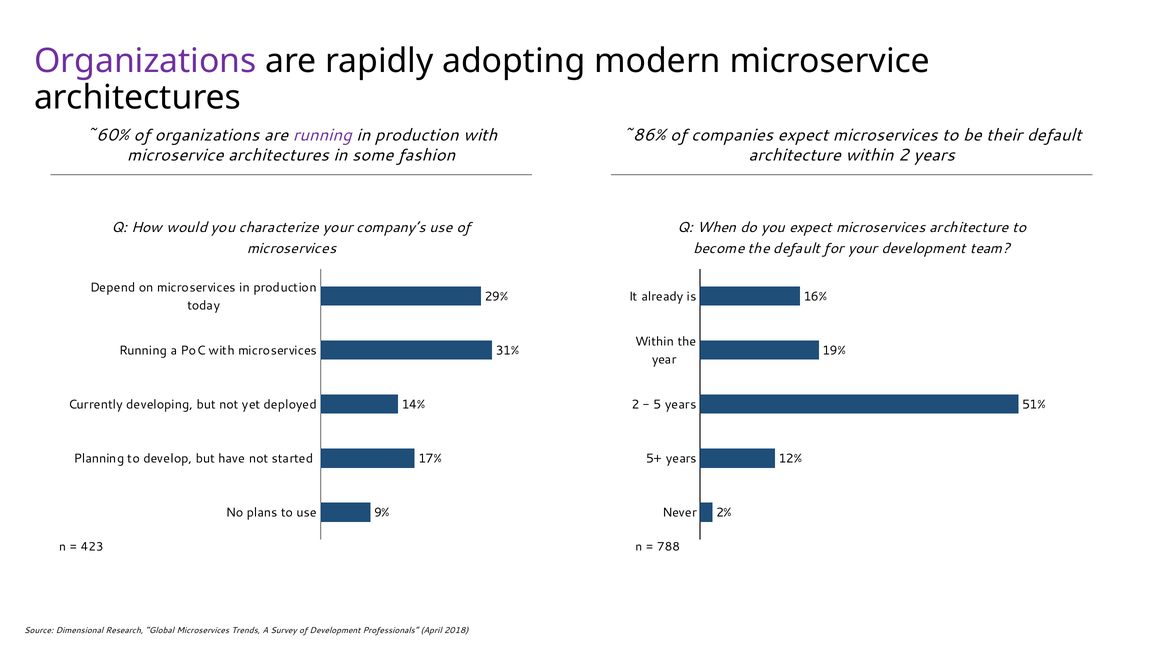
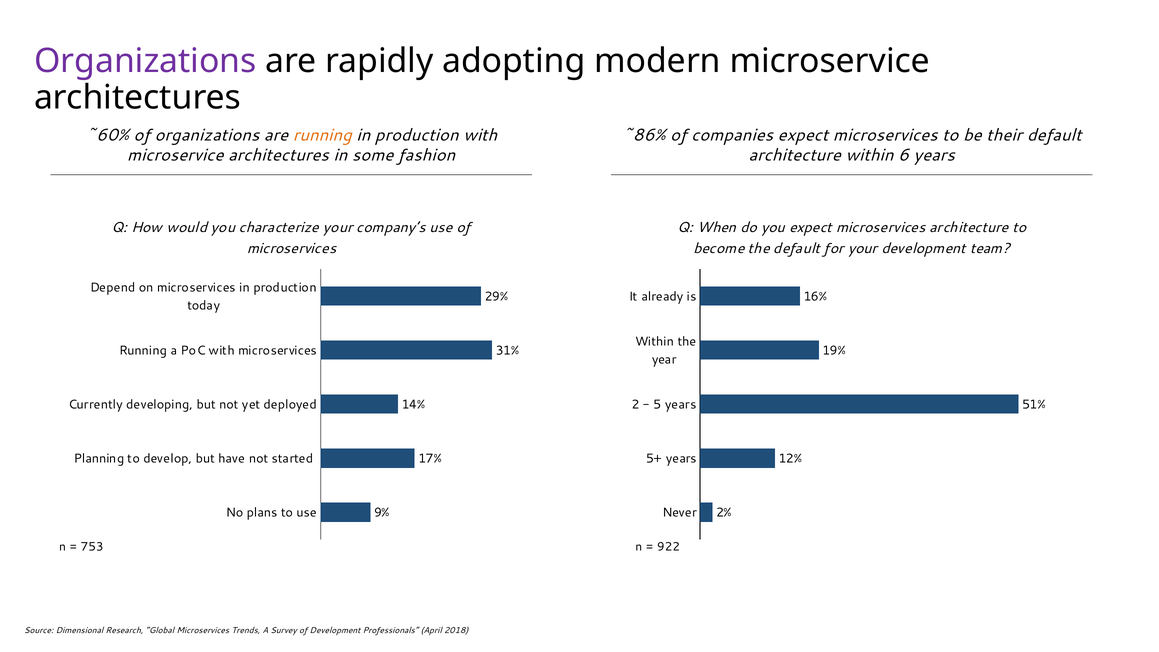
running at (322, 135) colour: purple -> orange
within 2: 2 -> 6
423: 423 -> 753
788: 788 -> 922
